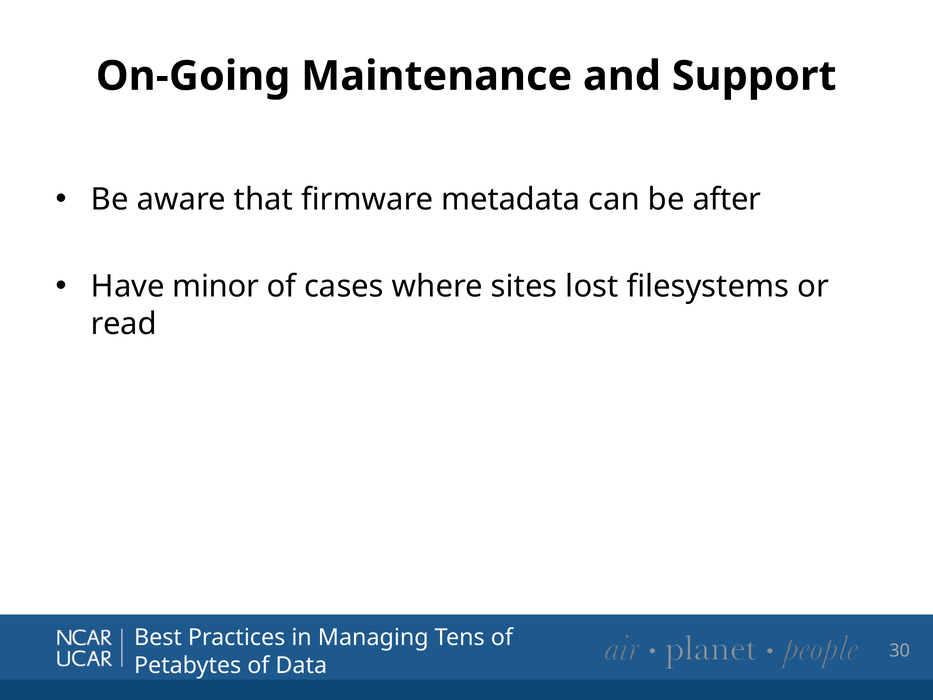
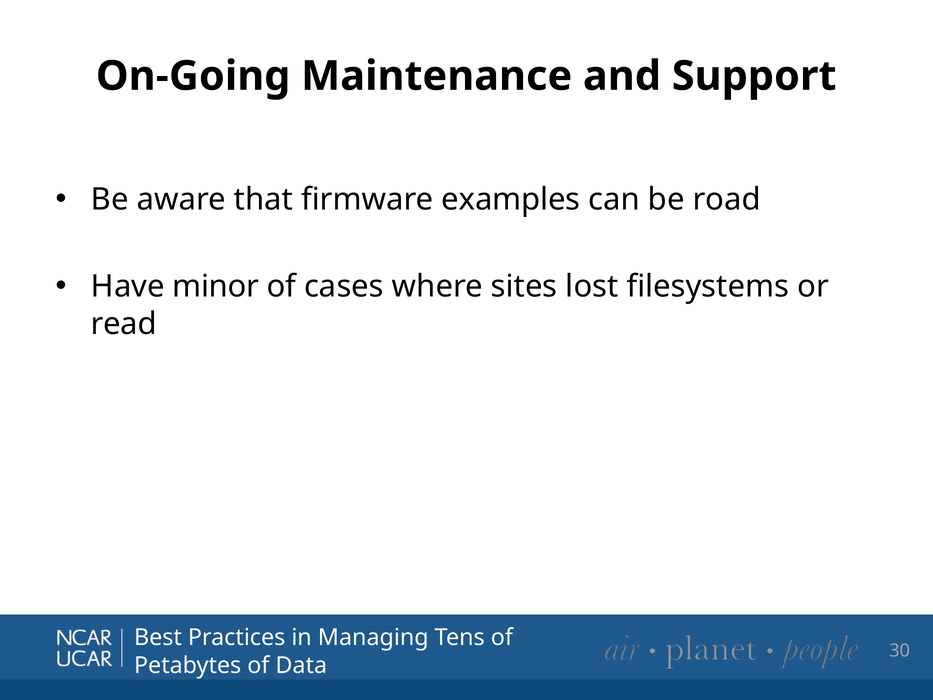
metadata: metadata -> examples
after: after -> road
